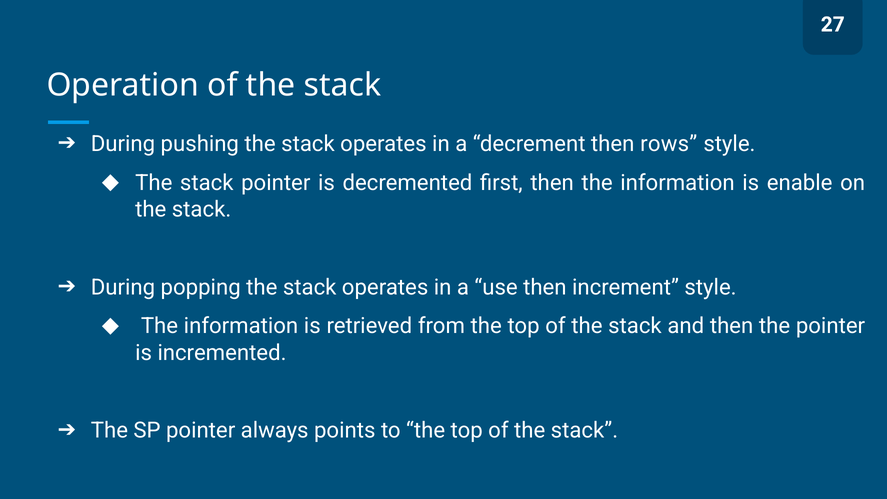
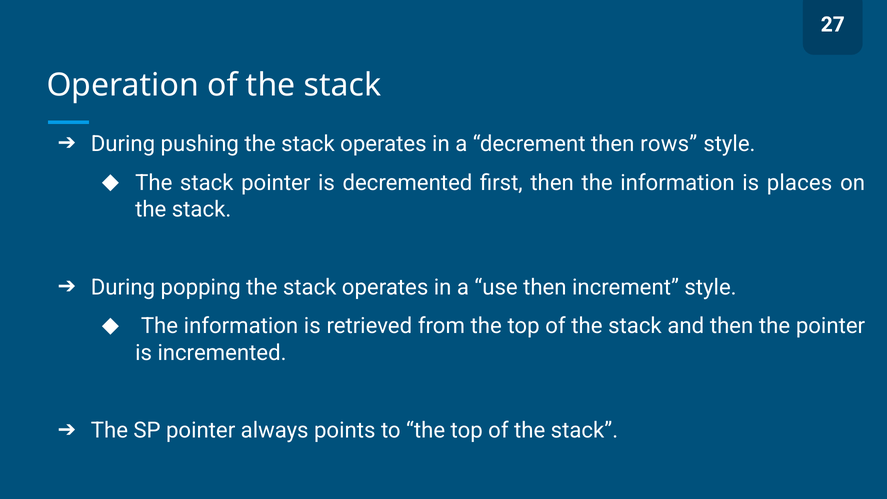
enable: enable -> places
